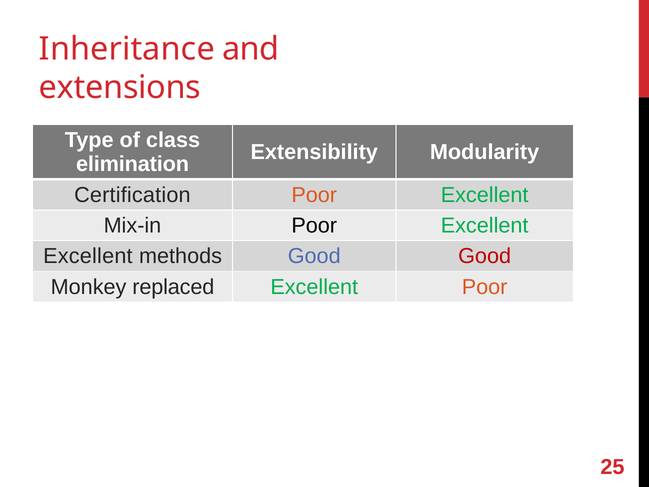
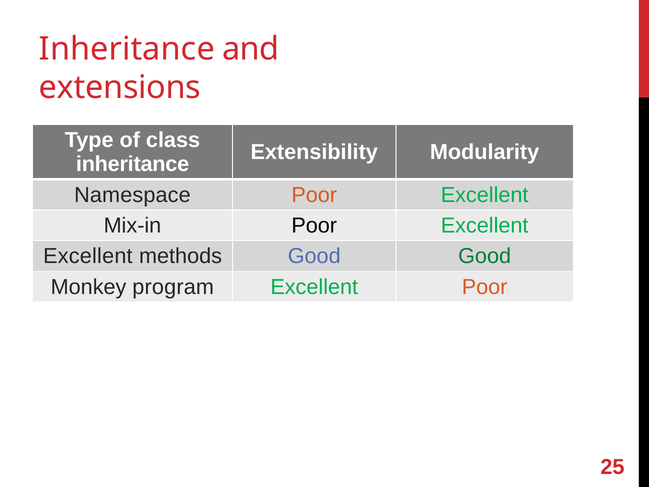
elimination at (133, 164): elimination -> inheritance
Certification: Certification -> Namespace
Good at (485, 256) colour: red -> green
replaced: replaced -> program
